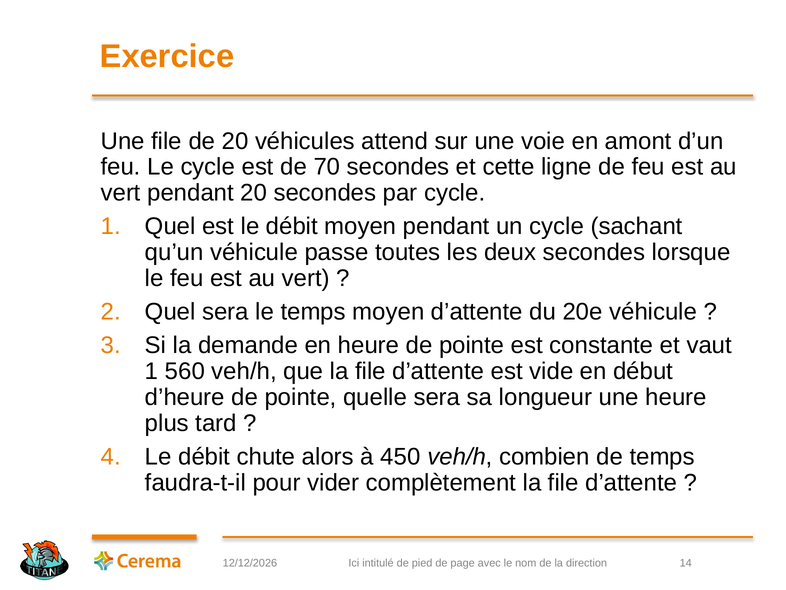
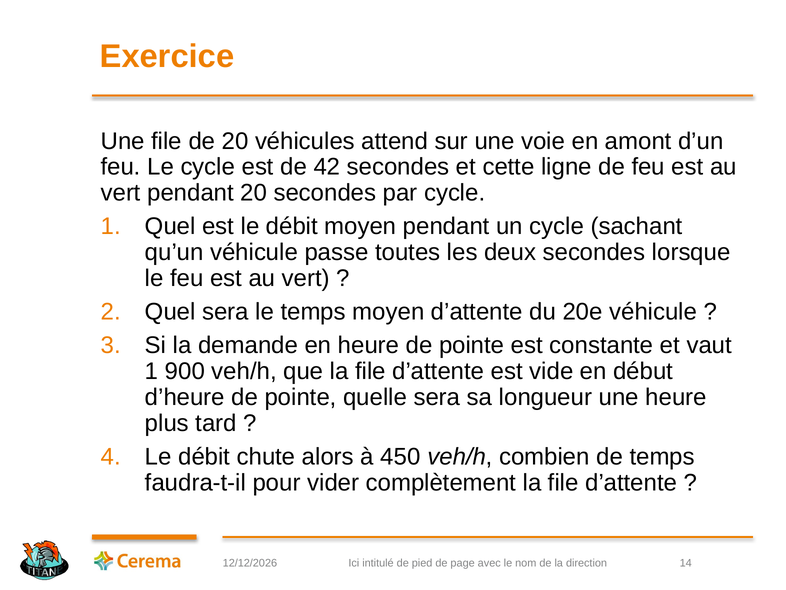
70: 70 -> 42
560: 560 -> 900
